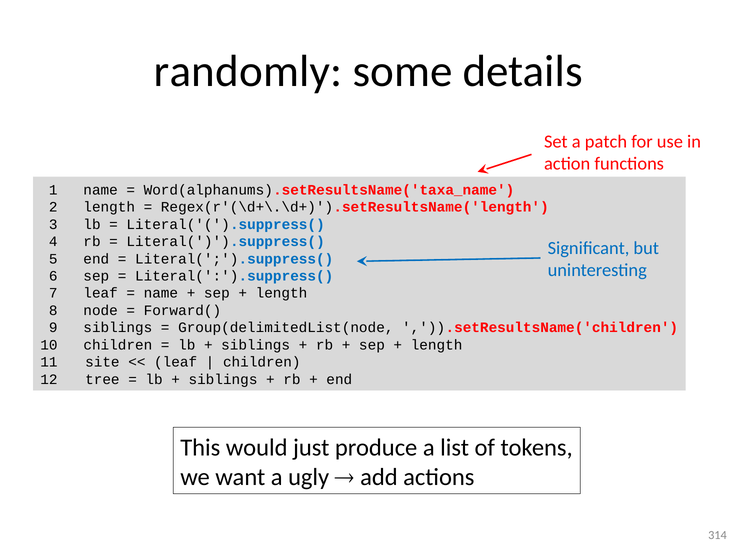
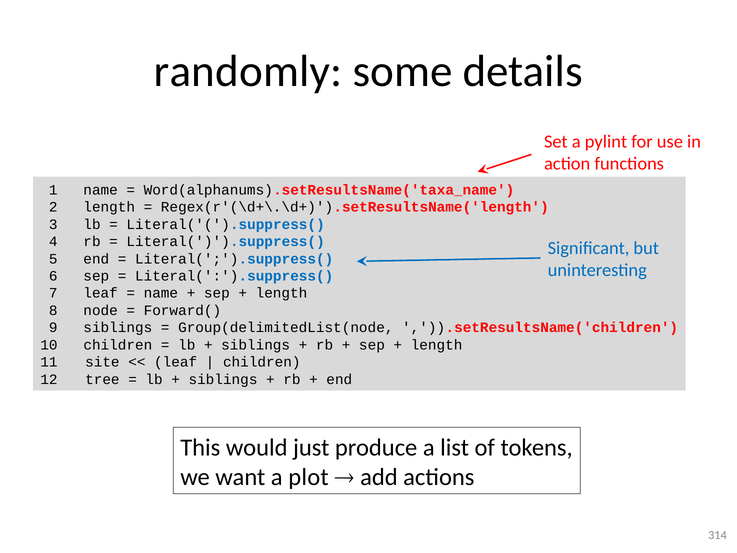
patch: patch -> pylint
ugly: ugly -> plot
